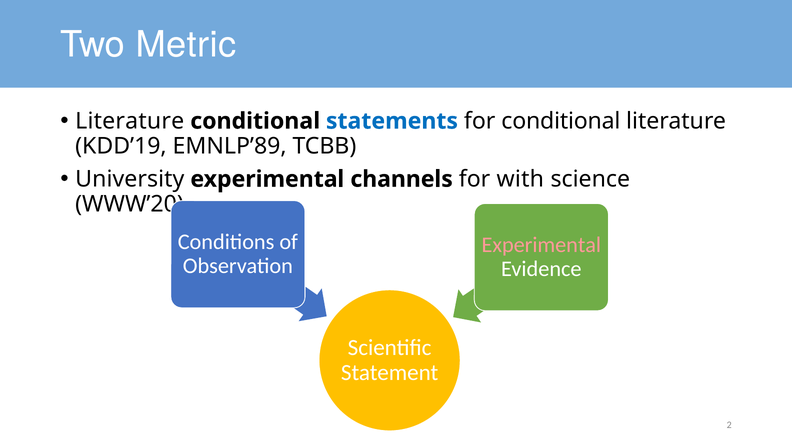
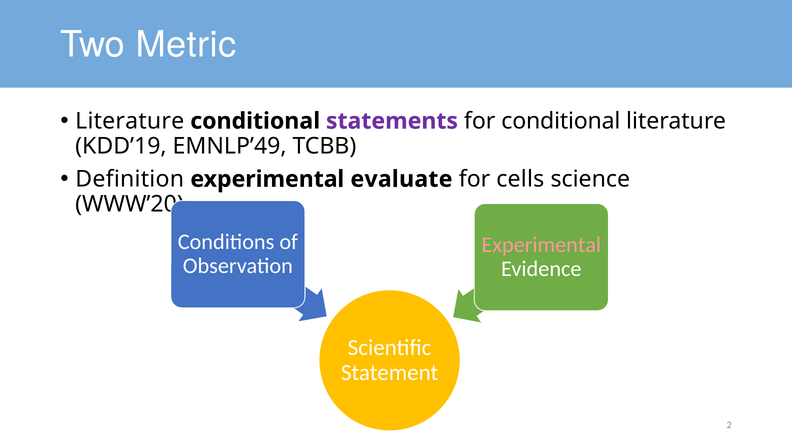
statements colour: blue -> purple
EMNLP’89: EMNLP’89 -> EMNLP’49
University: University -> Definition
channels: channels -> evaluate
with: with -> cells
